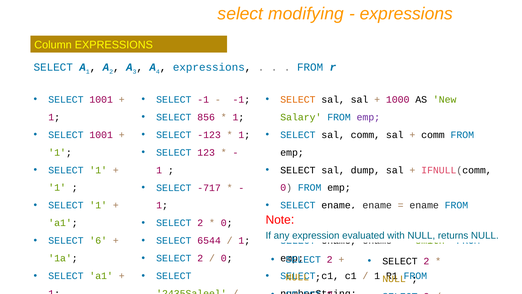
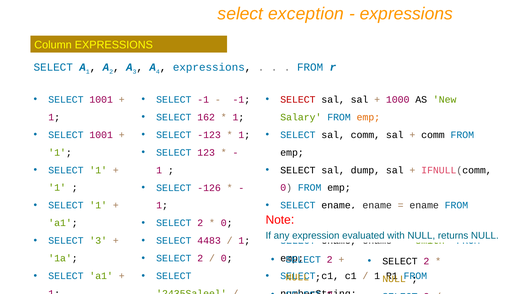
modifying: modifying -> exception
SELECT at (298, 99) colour: orange -> red
856: 856 -> 162
emp at (368, 117) colour: purple -> orange
-717: -717 -> -126
SELECT 6: 6 -> 3
6544: 6544 -> 4483
